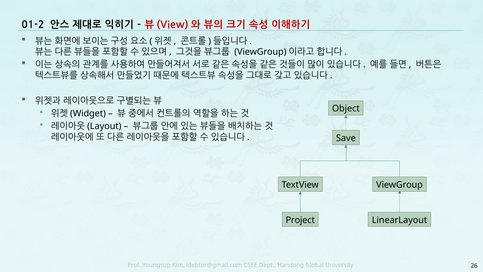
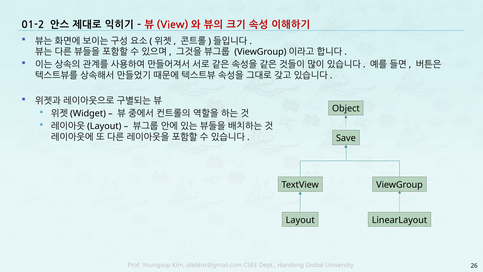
Project at (300, 220): Project -> Layout
